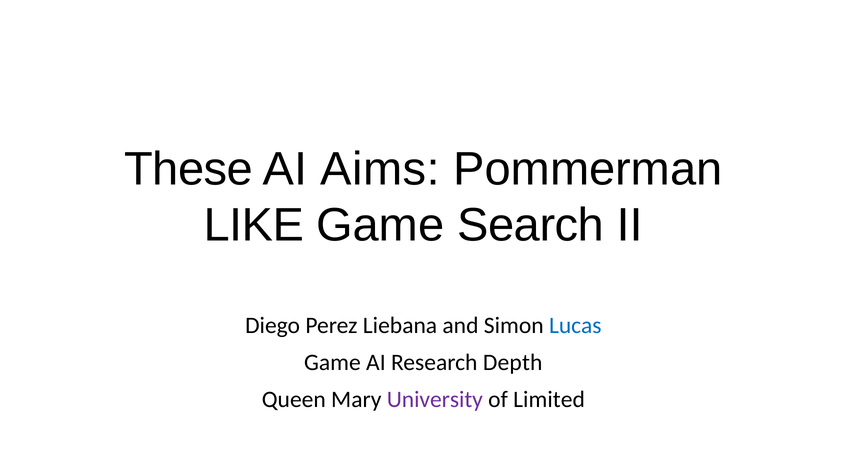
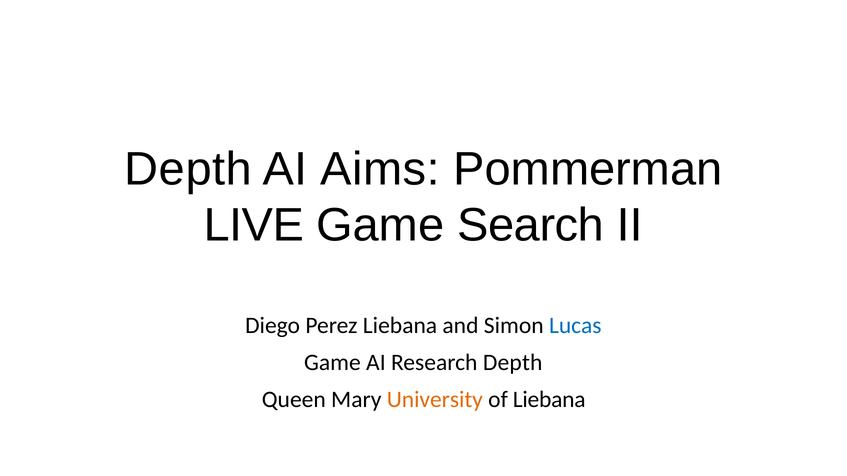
These at (189, 169): These -> Depth
LIKE: LIKE -> LIVE
University colour: purple -> orange
of Limited: Limited -> Liebana
